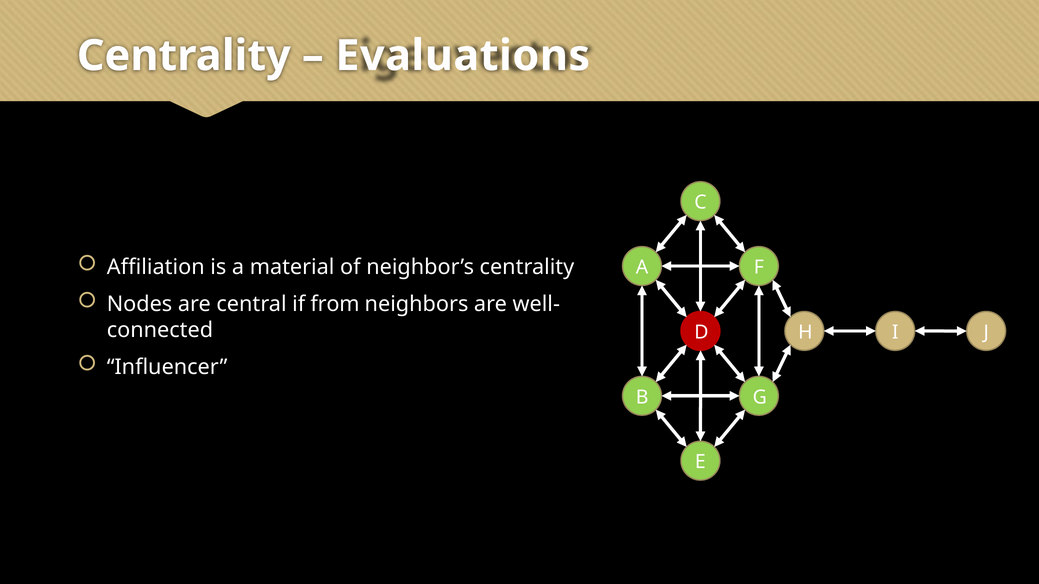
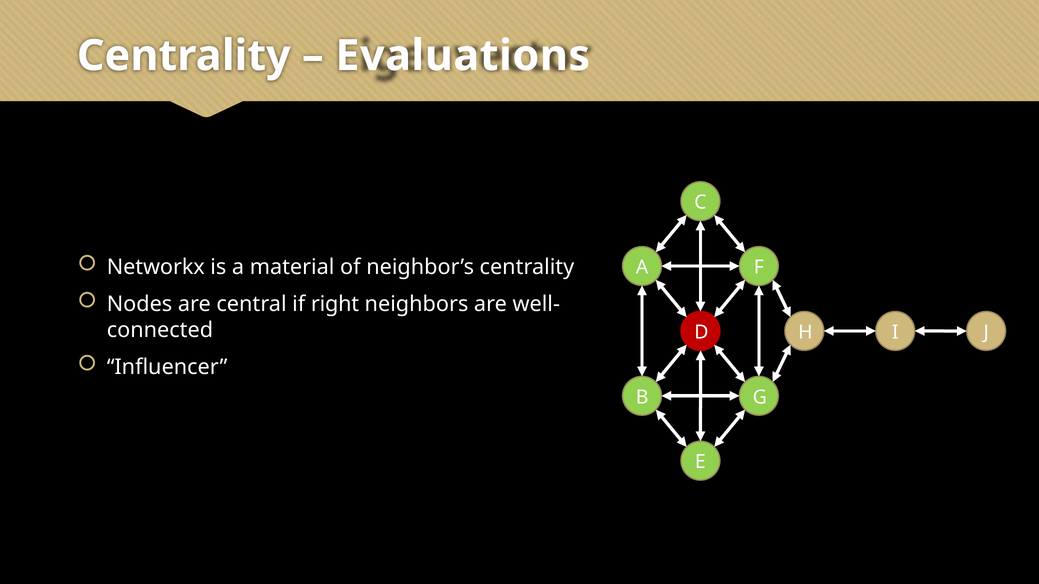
Affiliation: Affiliation -> Networkx
from: from -> right
